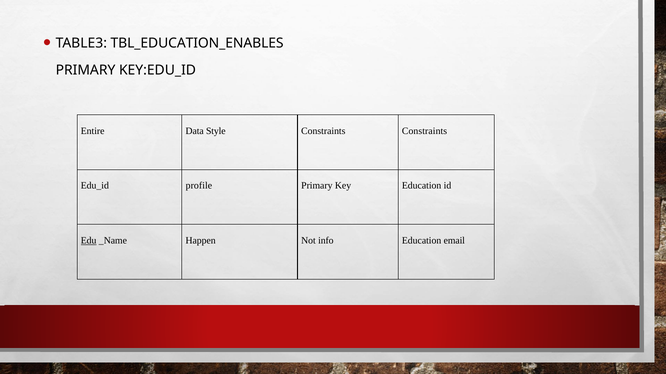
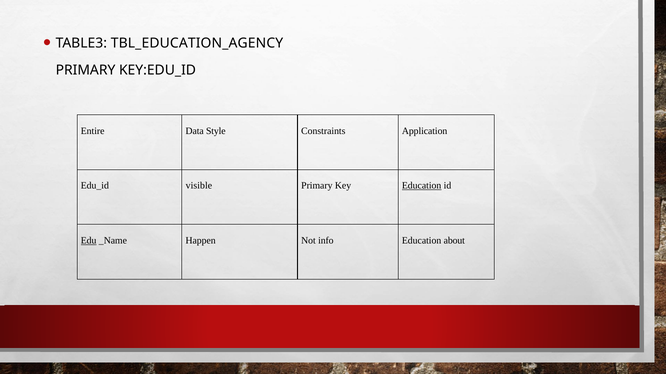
TBL_EDUCATION_ENABLES: TBL_EDUCATION_ENABLES -> TBL_EDUCATION_AGENCY
Constraints Constraints: Constraints -> Application
profile: profile -> visible
Education at (422, 186) underline: none -> present
email: email -> about
